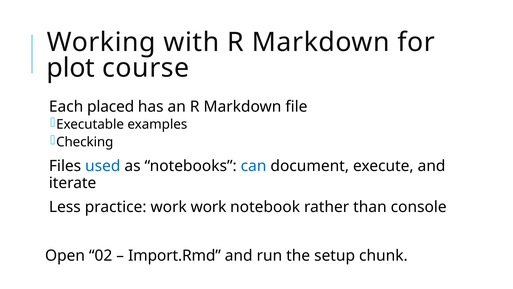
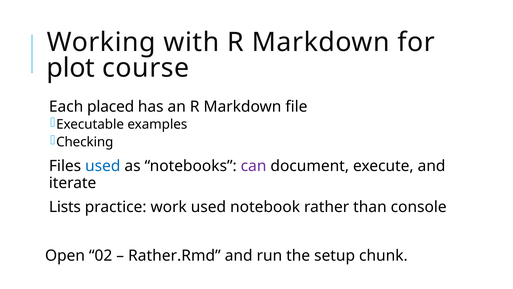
can colour: blue -> purple
Less: Less -> Lists
work work: work -> used
Import.Rmd: Import.Rmd -> Rather.Rmd
